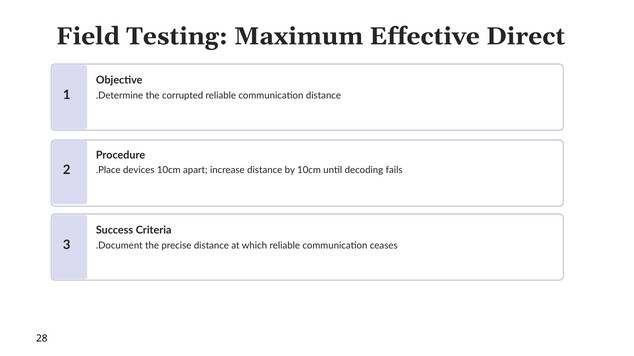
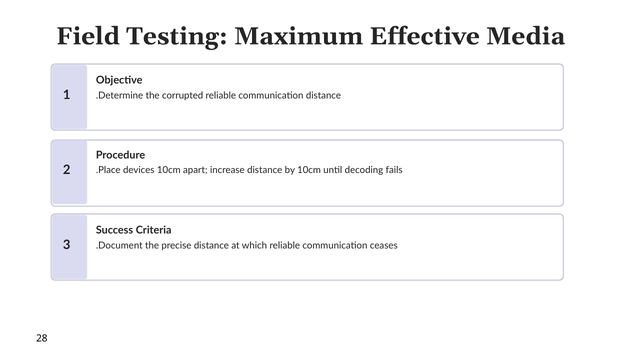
Direct: Direct -> Media
